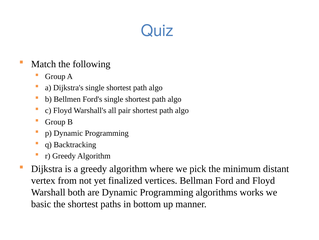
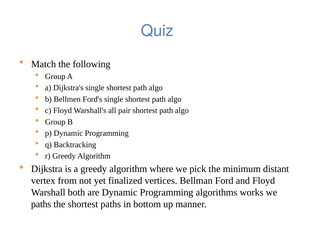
basic at (41, 204): basic -> paths
